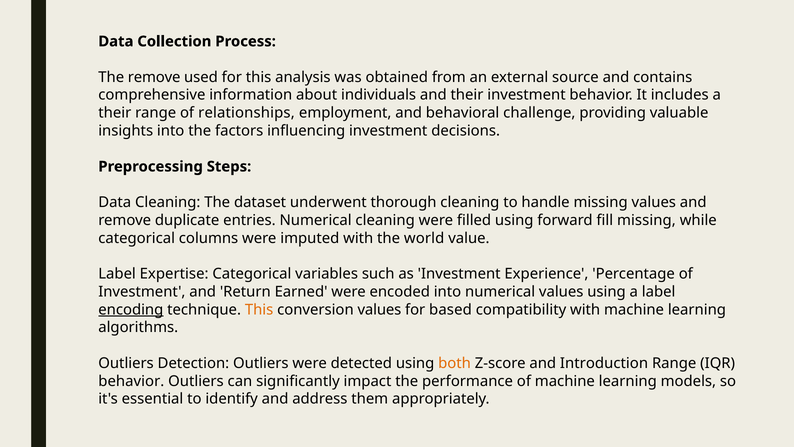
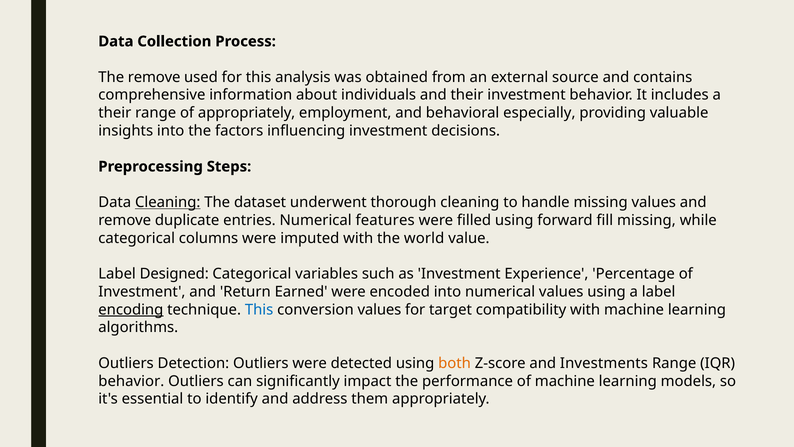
of relationships: relationships -> appropriately
challenge: challenge -> especially
Cleaning at (168, 202) underline: none -> present
Numerical cleaning: cleaning -> features
Expertise: Expertise -> Designed
This at (259, 309) colour: orange -> blue
based: based -> target
Introduction: Introduction -> Investments
